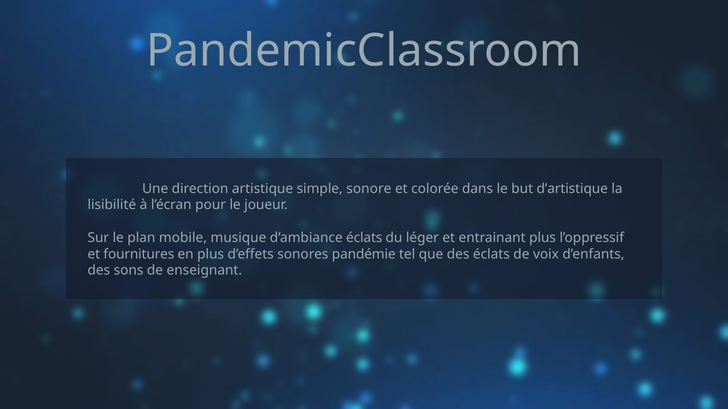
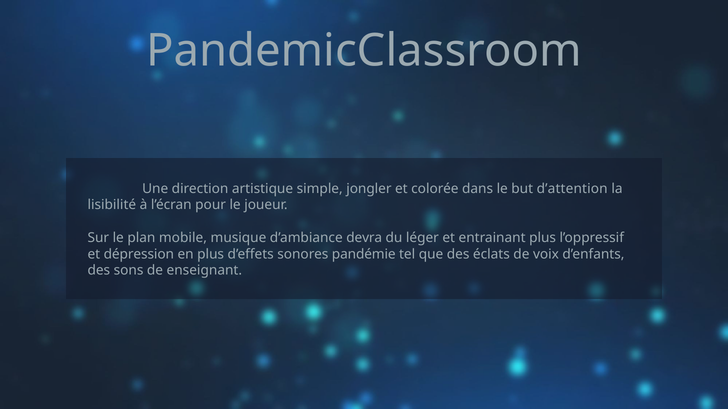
sonore: sonore -> jongler
d’artistique: d’artistique -> d’attention
d’ambiance éclats: éclats -> devra
fournitures: fournitures -> dépression
